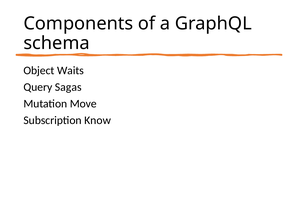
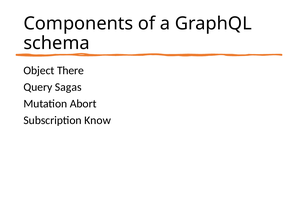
Waits: Waits -> There
Move: Move -> Abort
